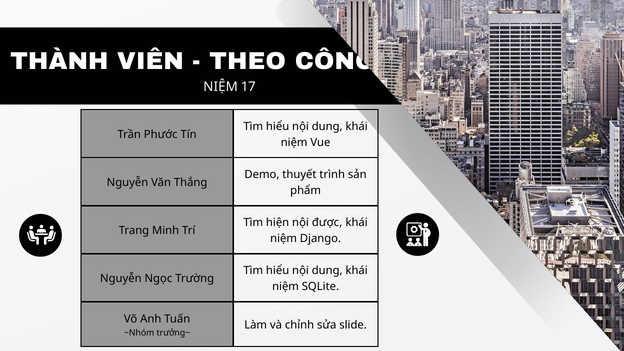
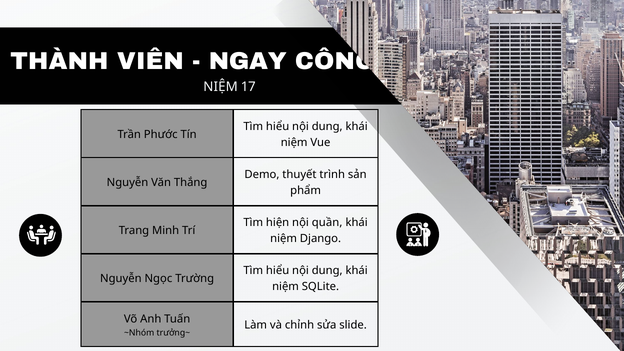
THEO: THEO -> NGAY
được: được -> quần
